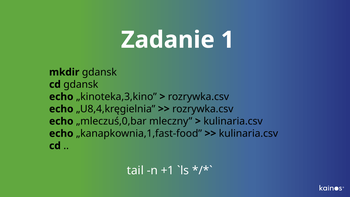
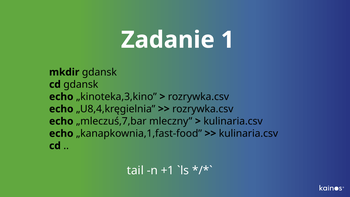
„mleczuś,0,bar: „mleczuś,0,bar -> „mleczuś,7,bar
